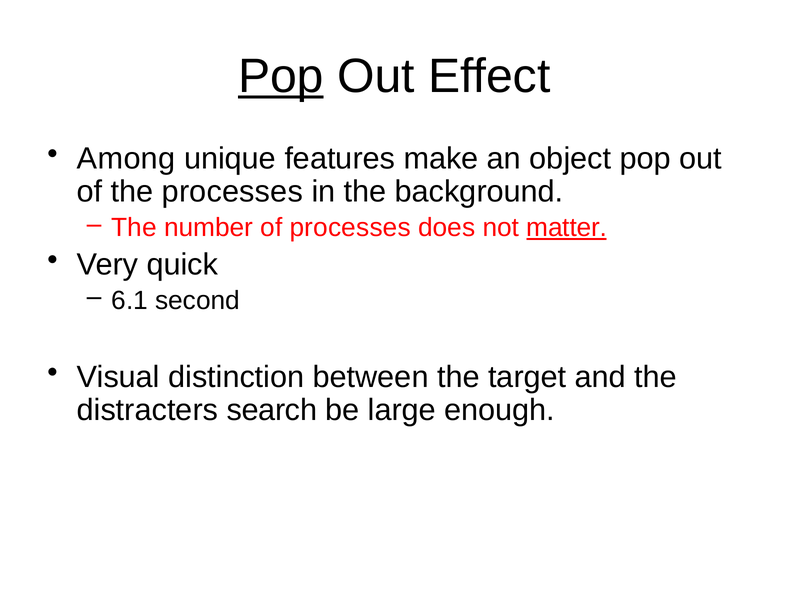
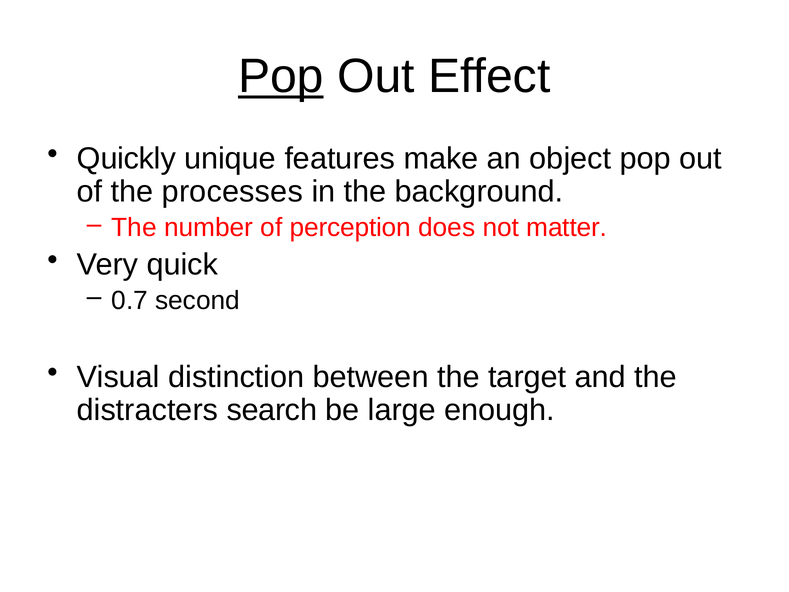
Among: Among -> Quickly
of processes: processes -> perception
matter underline: present -> none
6.1: 6.1 -> 0.7
